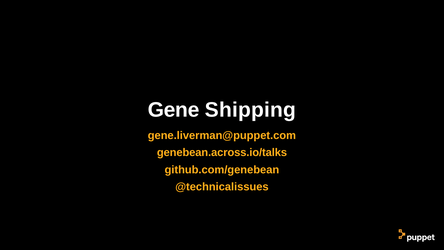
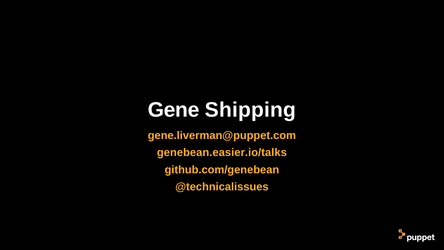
genebean.across.io/talks: genebean.across.io/talks -> genebean.easier.io/talks
